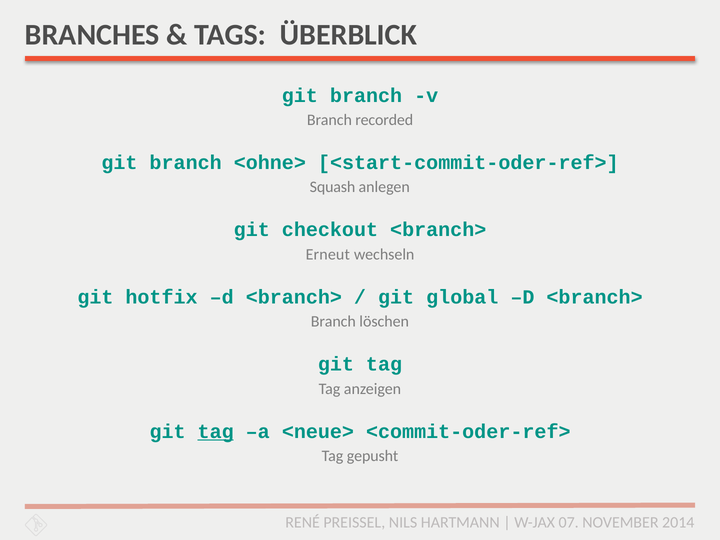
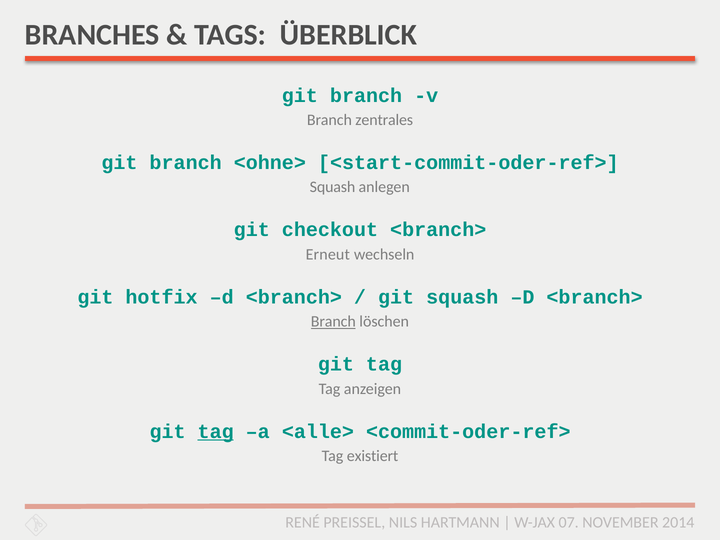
recorded: recorded -> zentrales
git global: global -> squash
Branch at (333, 322) underline: none -> present
<neue>: <neue> -> <alle>
gepusht: gepusht -> existiert
